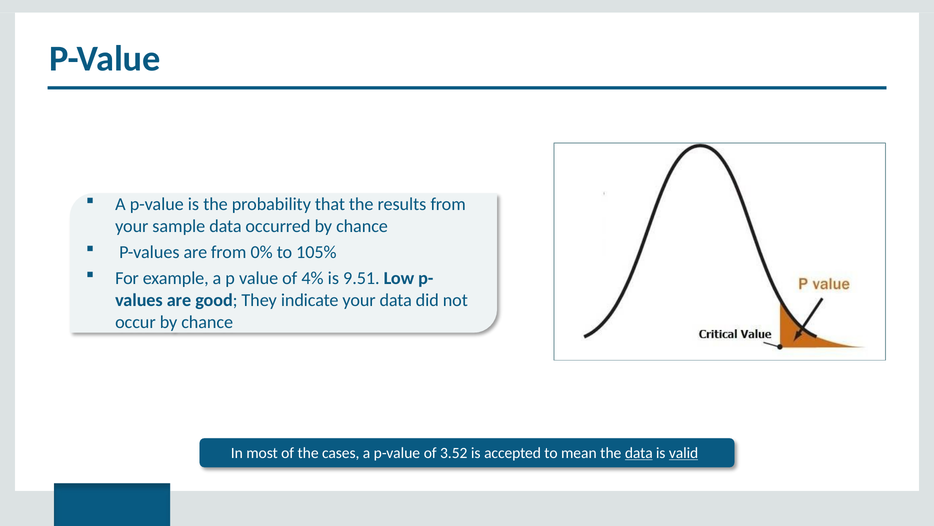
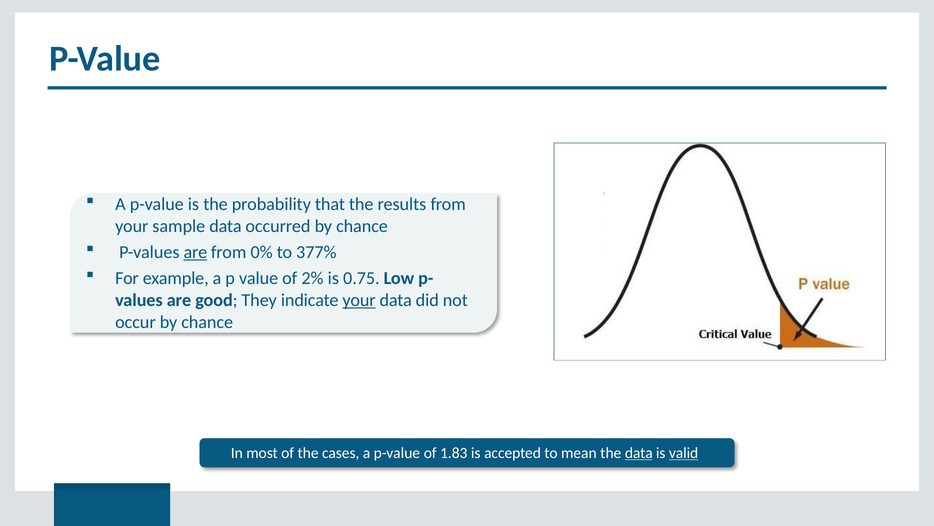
are at (195, 252) underline: none -> present
105%: 105% -> 377%
4%: 4% -> 2%
9.51: 9.51 -> 0.75
your at (359, 300) underline: none -> present
3.52: 3.52 -> 1.83
